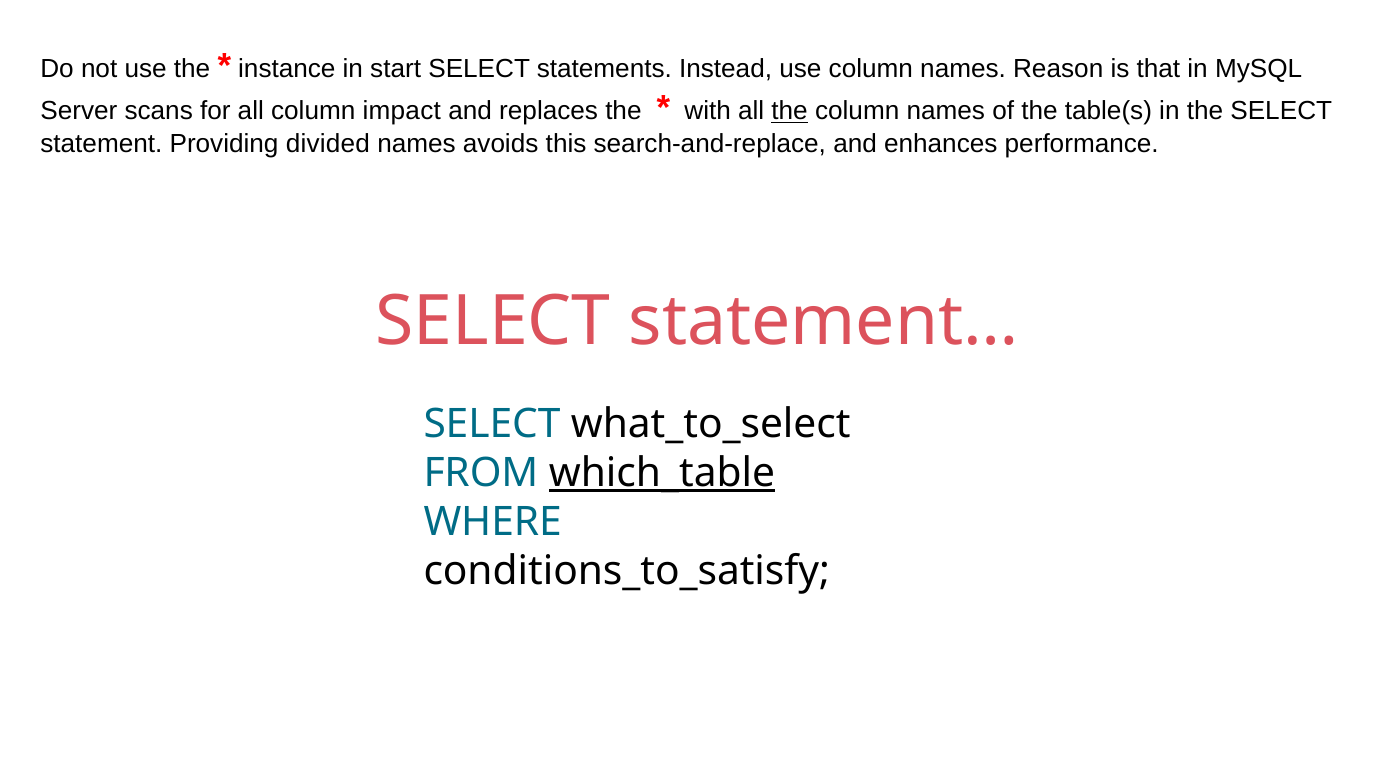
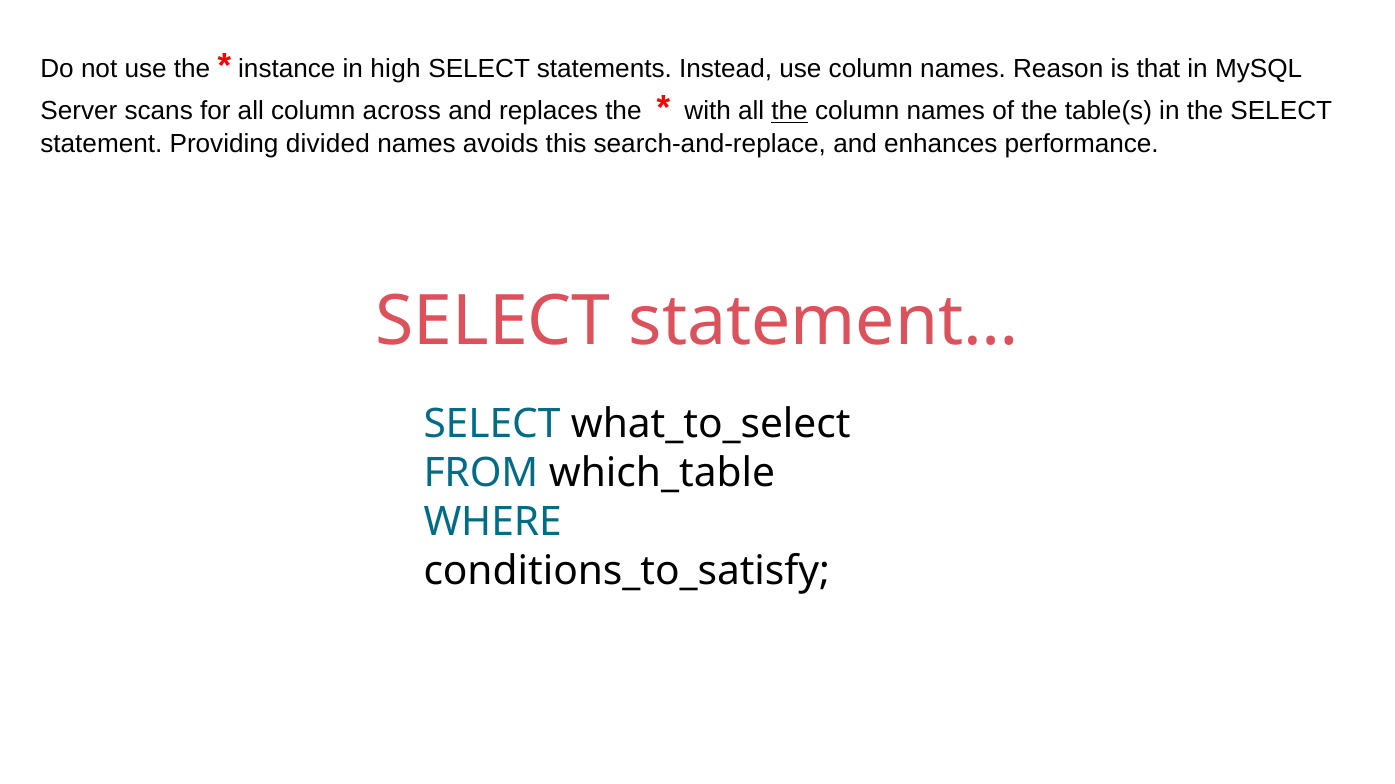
start: start -> high
impact: impact -> across
which_table underline: present -> none
